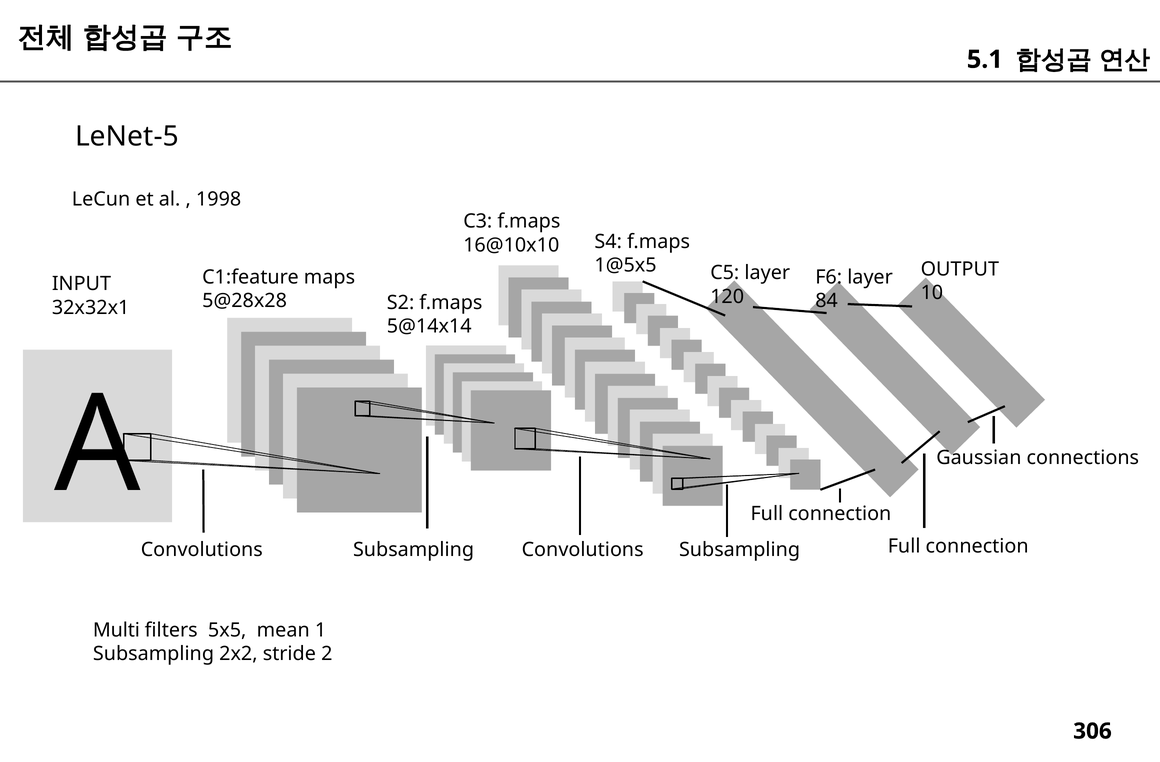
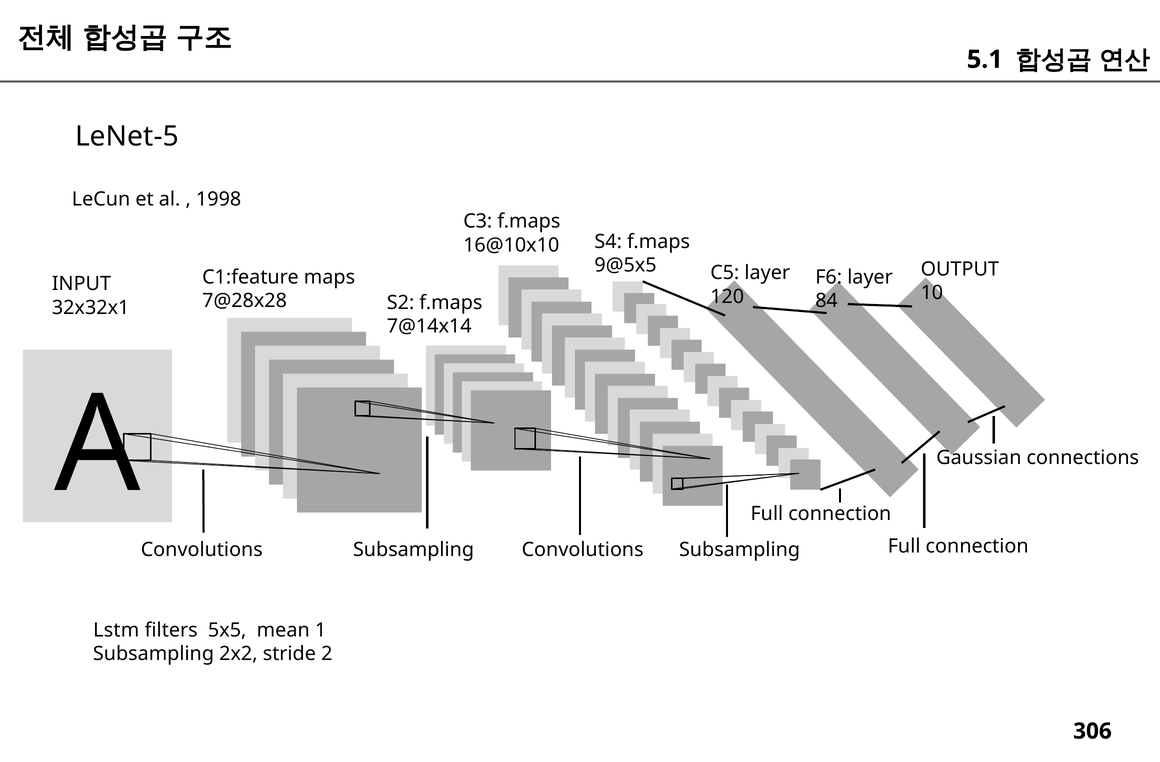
1@5x5: 1@5x5 -> 9@5x5
5@28x28: 5@28x28 -> 7@28x28
5@14x14: 5@14x14 -> 7@14x14
Multi: Multi -> Lstm
